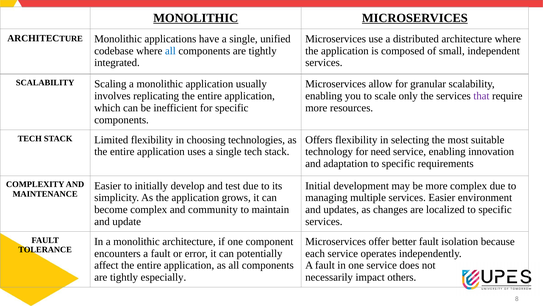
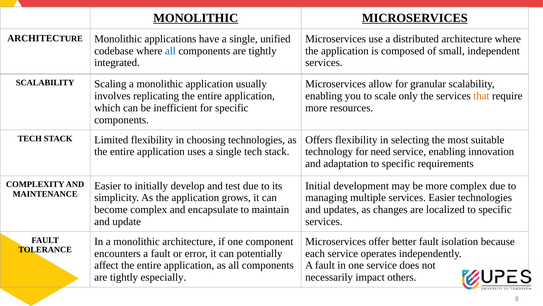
that colour: purple -> orange
Easier environment: environment -> technologies
community: community -> encapsulate
